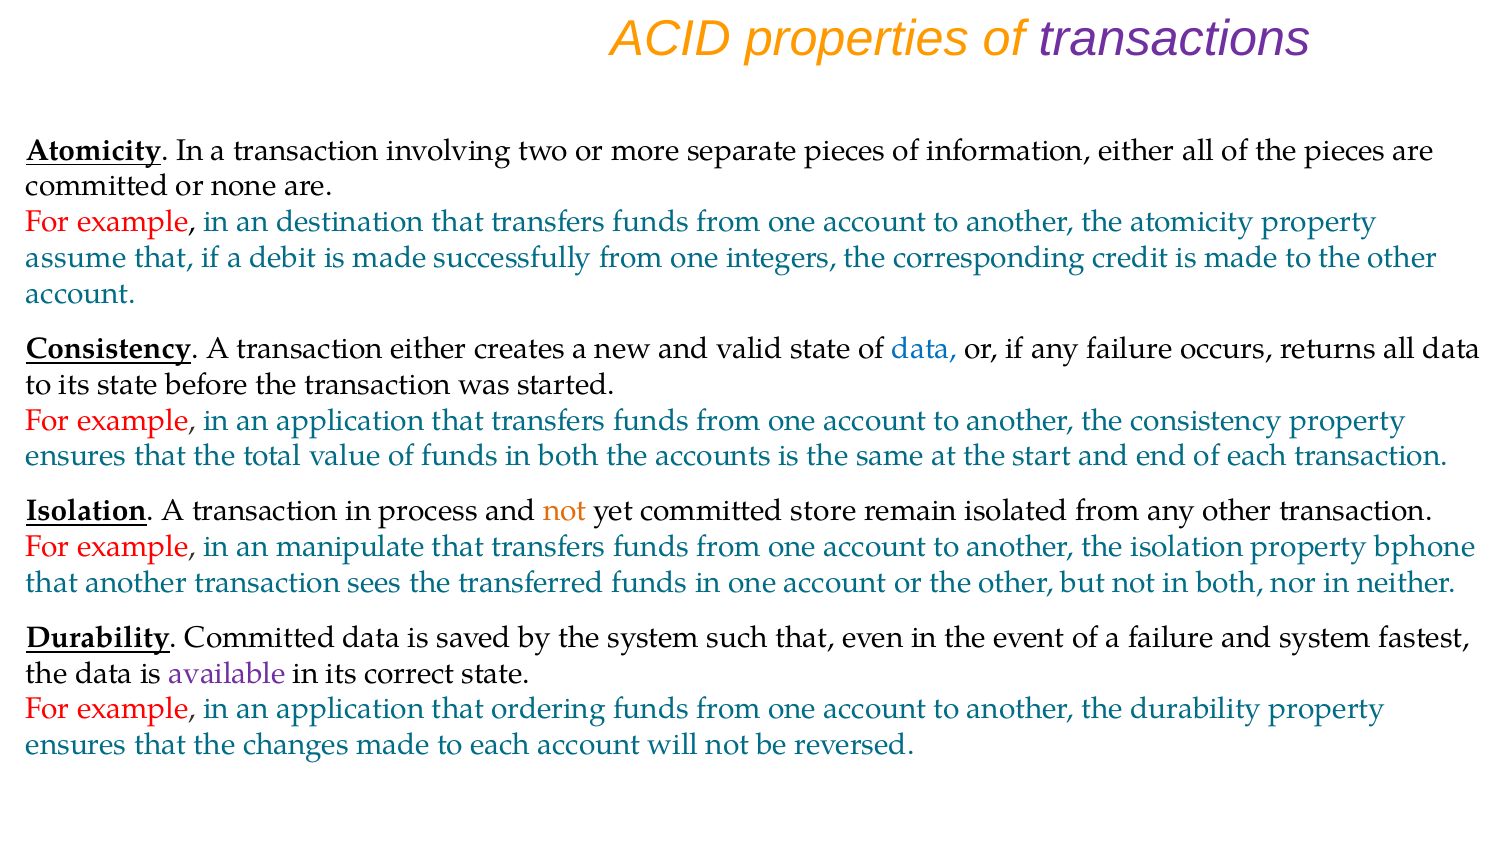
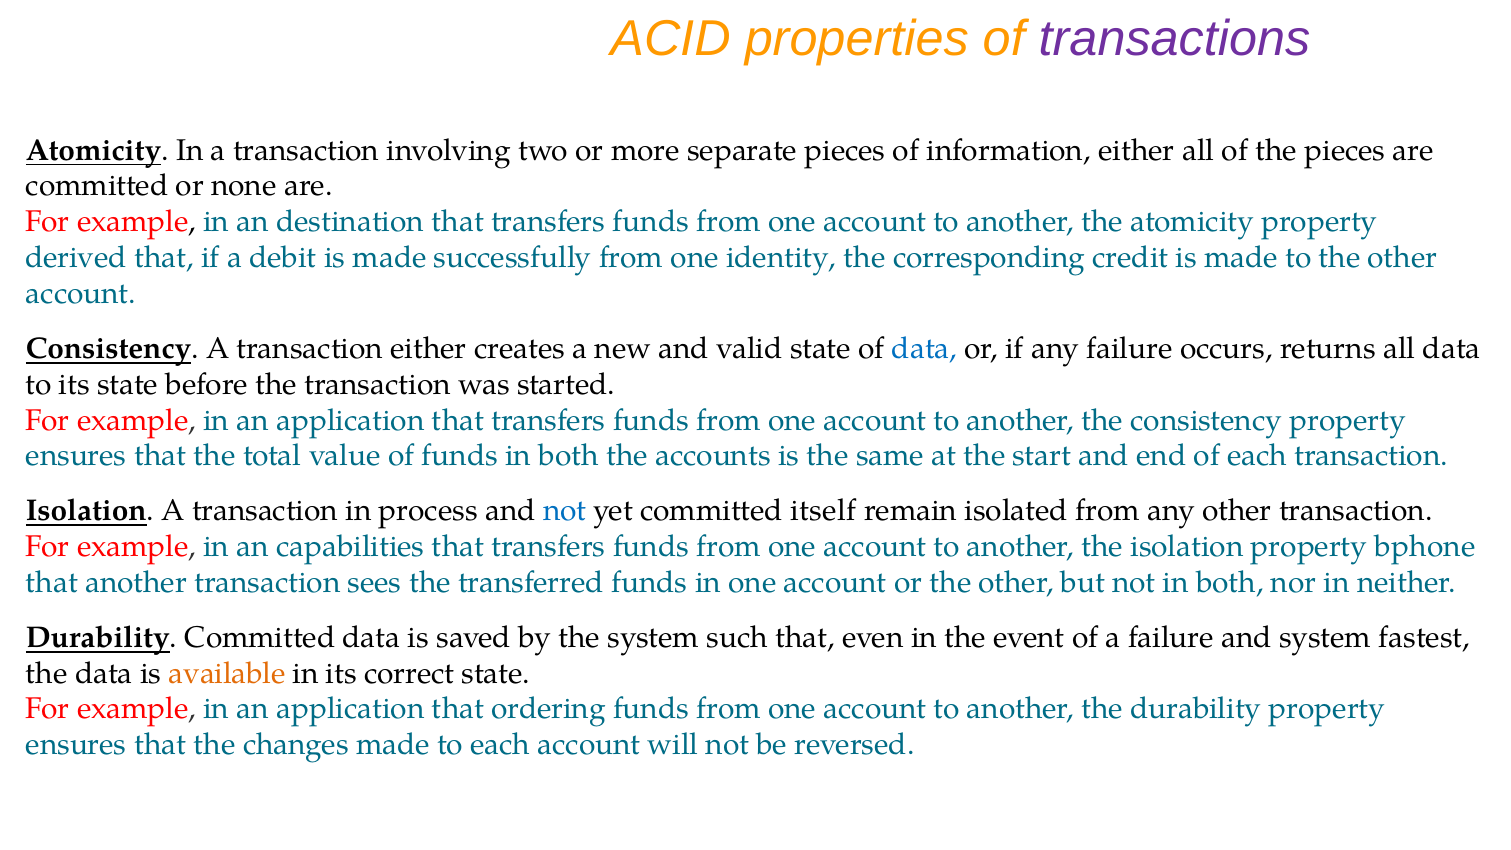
assume: assume -> derived
integers: integers -> identity
not at (565, 511) colour: orange -> blue
store: store -> itself
manipulate: manipulate -> capabilities
available colour: purple -> orange
